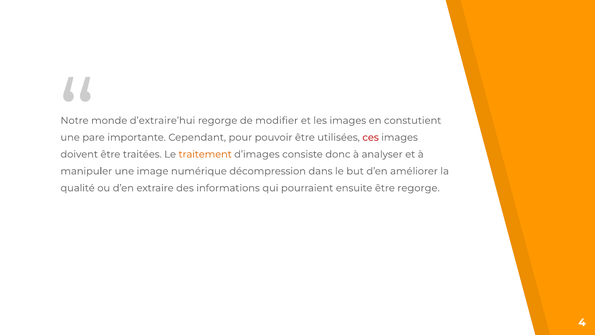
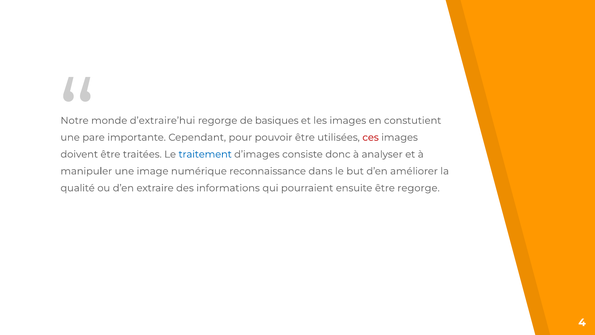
modifier: modifier -> basiques
traitement colour: orange -> blue
décompression: décompression -> reconnaissance
